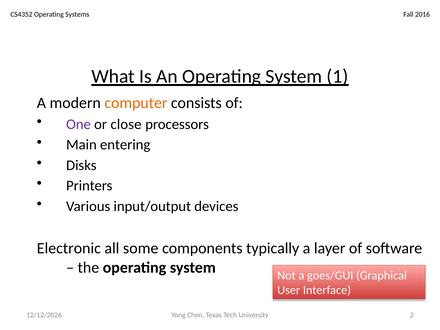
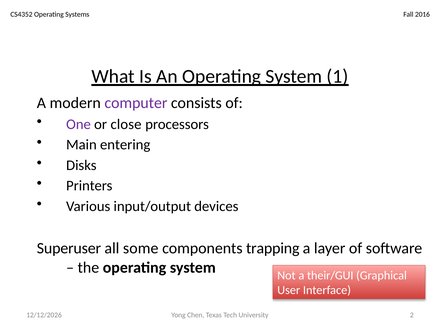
computer colour: orange -> purple
Electronic: Electronic -> Superuser
typically: typically -> trapping
goes/GUI: goes/GUI -> their/GUI
